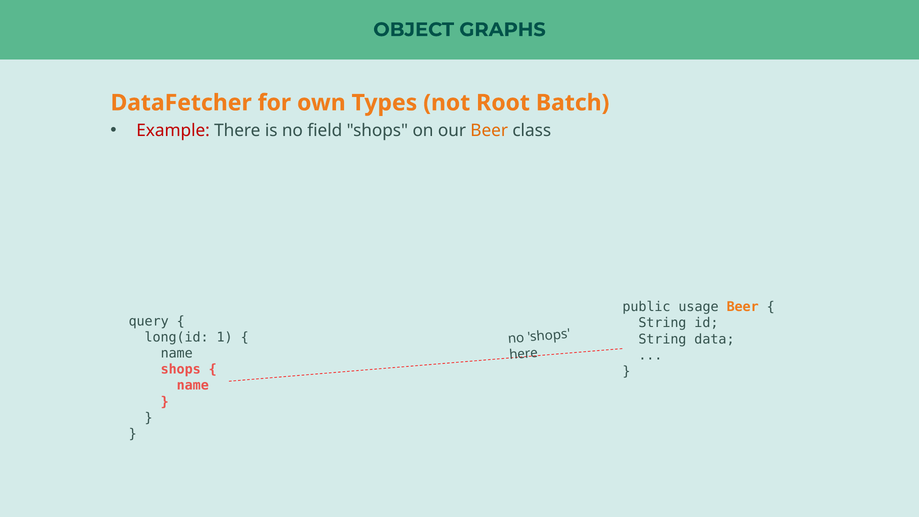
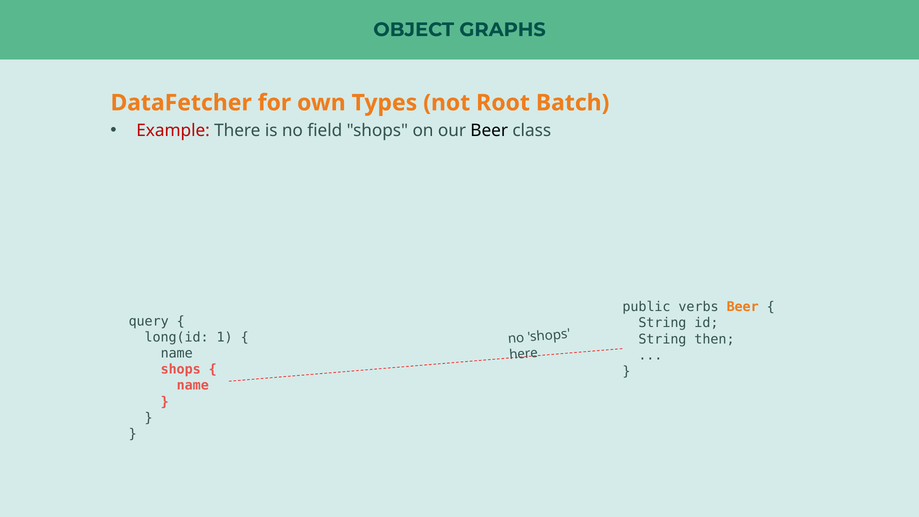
Beer at (489, 131) colour: orange -> black
usage: usage -> verbs
data: data -> then
